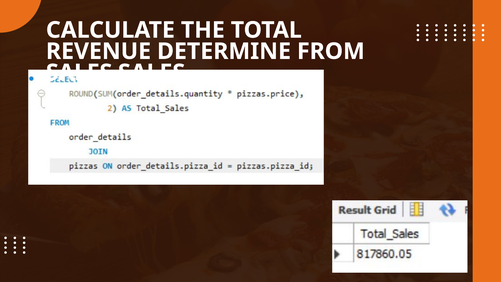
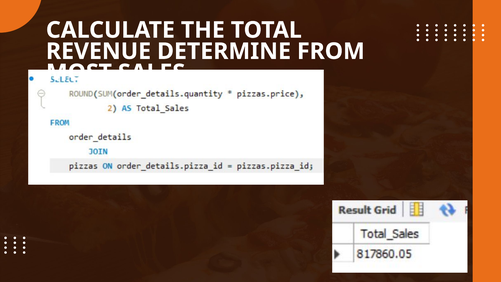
SALES at (79, 73): SALES -> MOST
